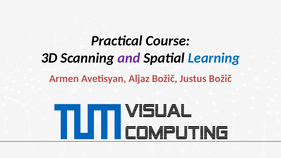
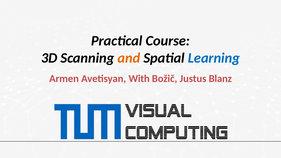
and colour: purple -> orange
Aljaz: Aljaz -> With
Justus Božič: Božič -> Blanz
